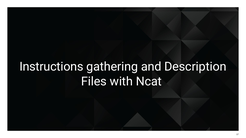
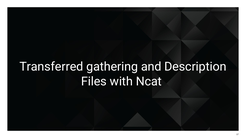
Instructions: Instructions -> Transferred
